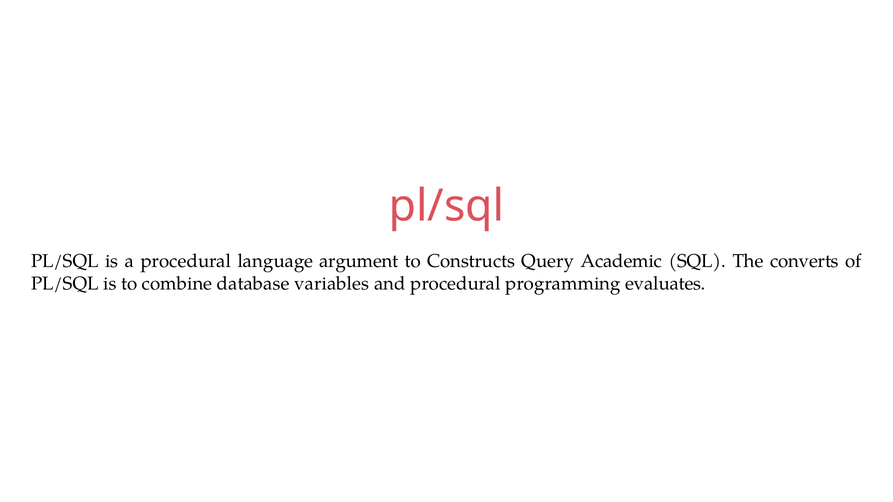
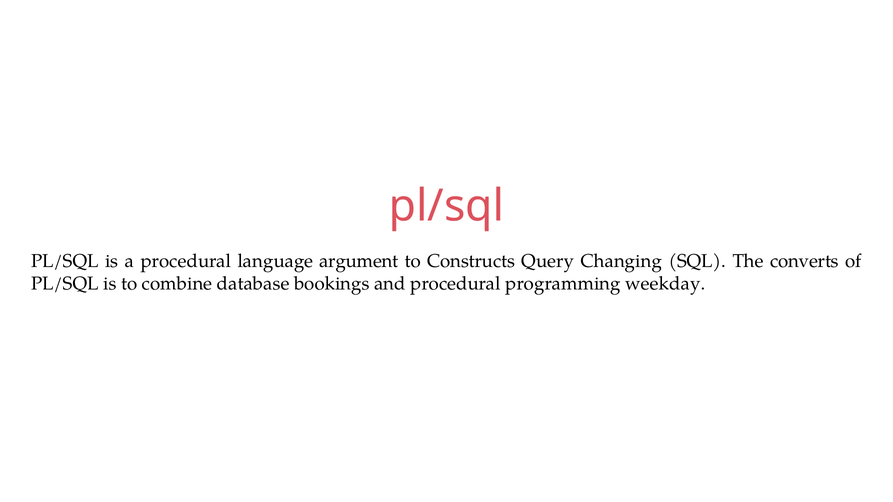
Academic: Academic -> Changing
variables: variables -> bookings
evaluates: evaluates -> weekday
